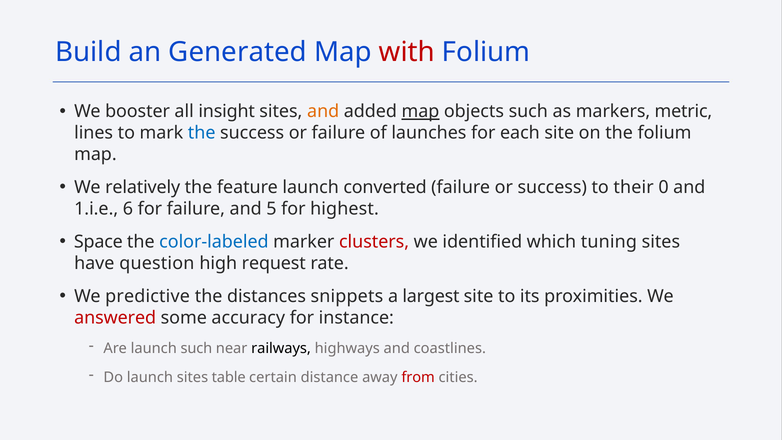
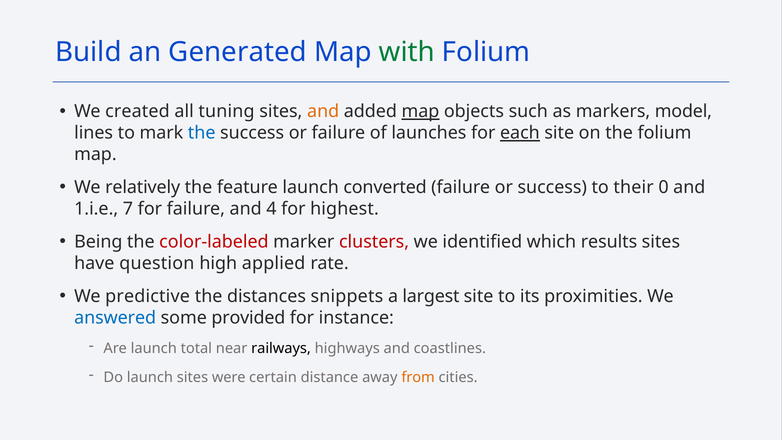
with colour: red -> green
booster: booster -> created
insight: insight -> tuning
metric: metric -> model
each underline: none -> present
6: 6 -> 7
5: 5 -> 4
Space: Space -> Being
color-labeled colour: blue -> red
tuning: tuning -> results
request: request -> applied
answered colour: red -> blue
accuracy: accuracy -> provided
launch such: such -> total
table: table -> were
from colour: red -> orange
